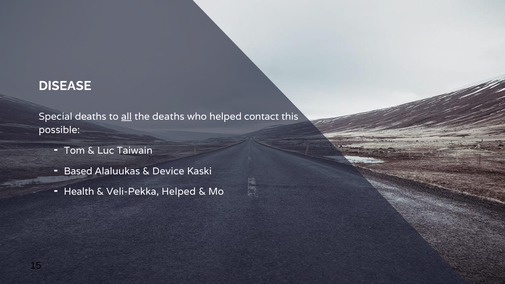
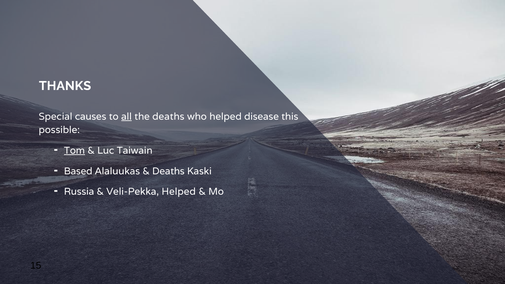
DISEASE: DISEASE -> THANKS
Special deaths: deaths -> causes
contact: contact -> disease
Tom underline: none -> present
Device at (168, 171): Device -> Deaths
Health: Health -> Russia
